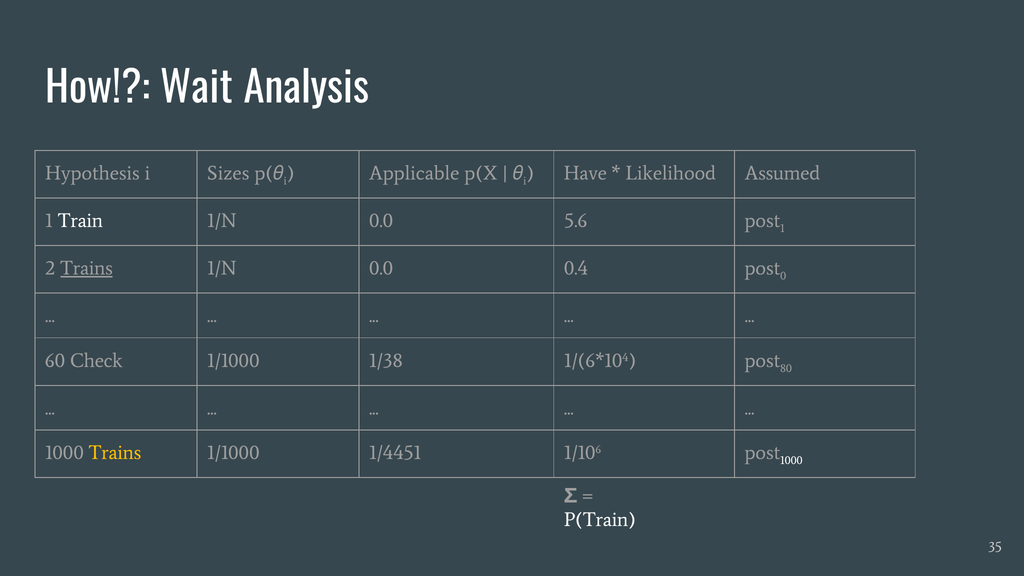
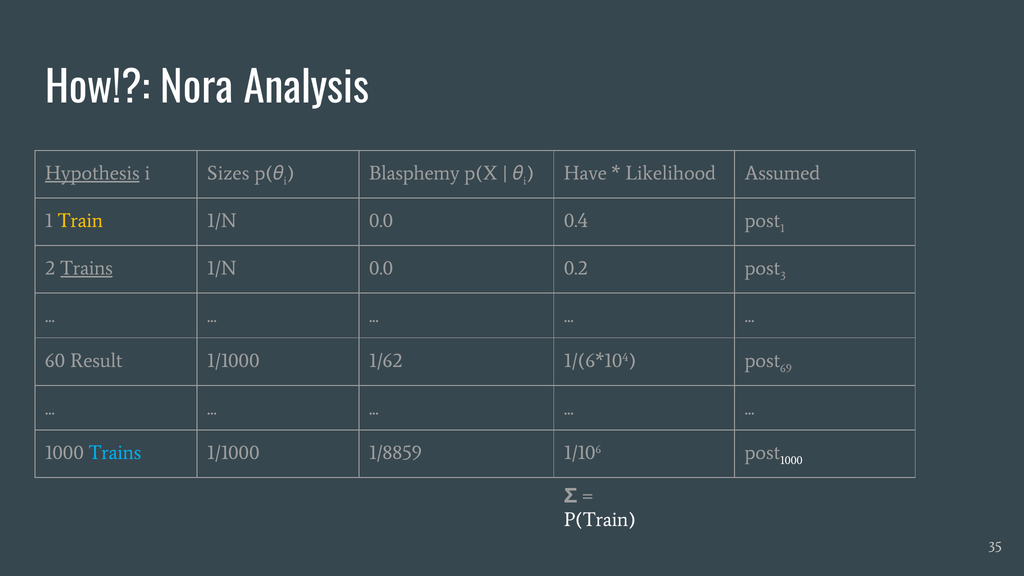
Wait: Wait -> Nora
Hypothesis underline: none -> present
Applicable: Applicable -> Blasphemy
Train colour: white -> yellow
5.6: 5.6 -> 0.4
0.4: 0.4 -> 0.2
0: 0 -> 3
Check: Check -> Result
1/38: 1/38 -> 1/62
80: 80 -> 69
Trains at (115, 453) colour: yellow -> light blue
1/4451: 1/4451 -> 1/8859
